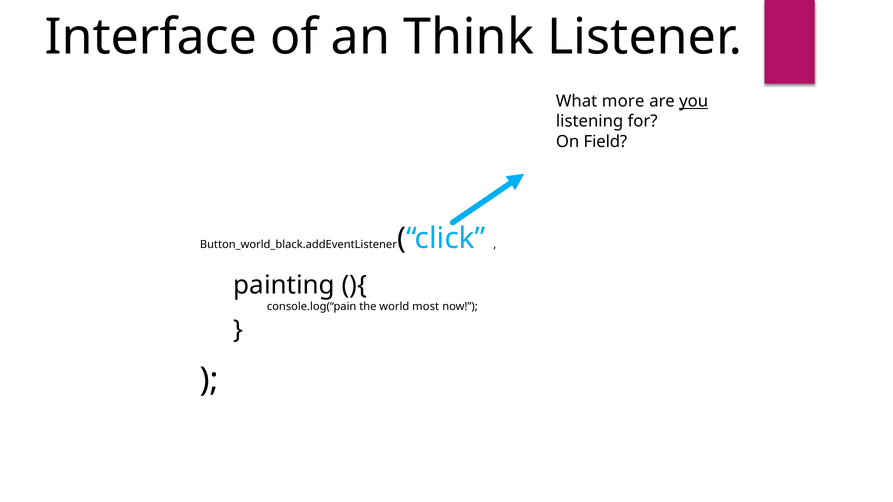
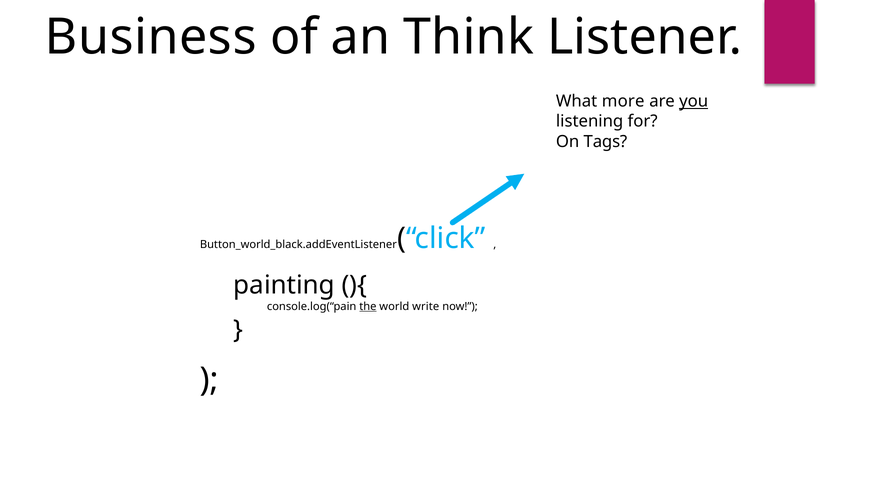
Interface: Interface -> Business
Field: Field -> Tags
the underline: none -> present
most: most -> write
